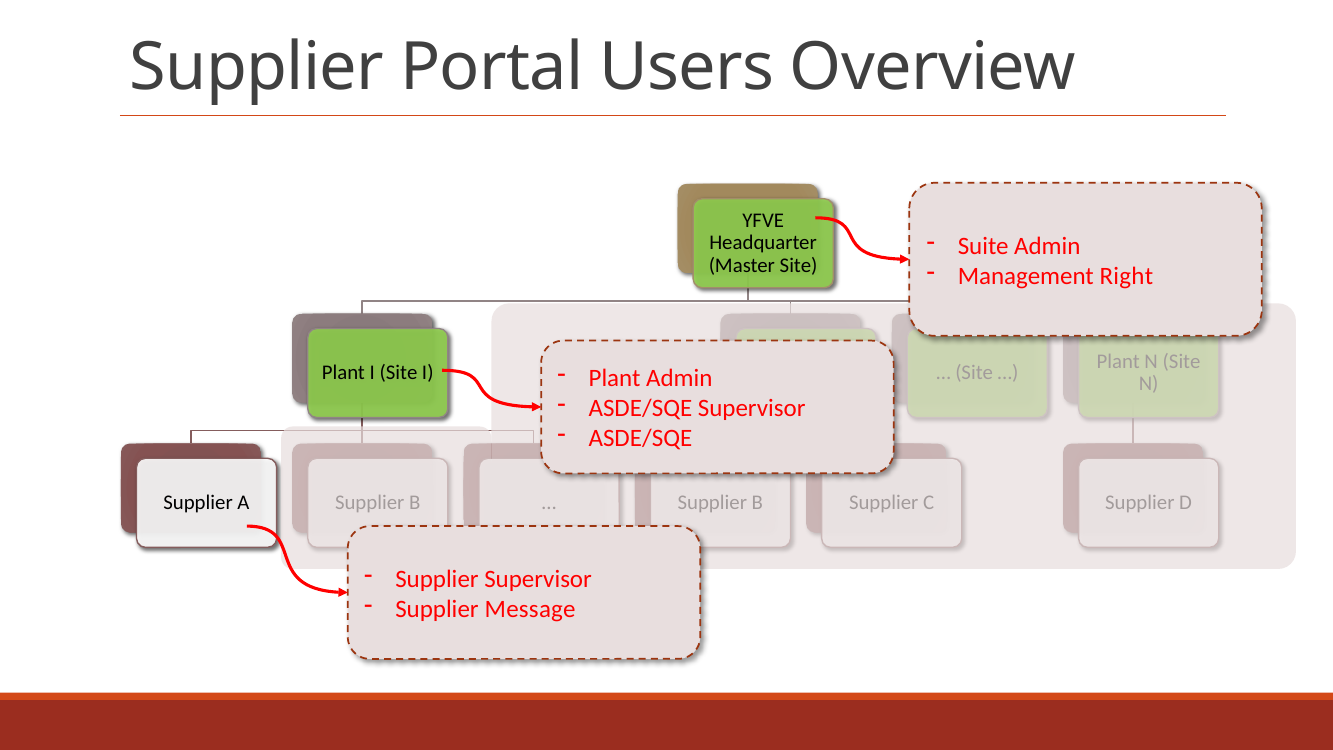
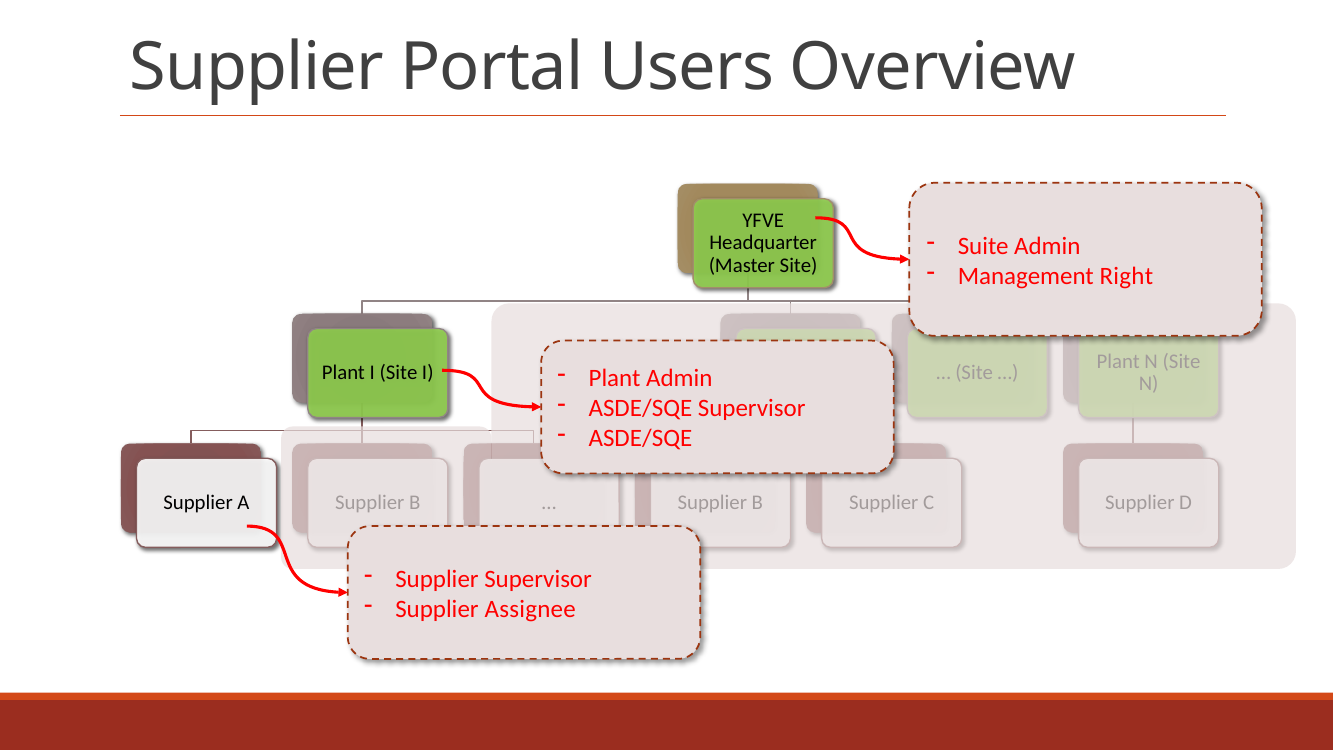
Message: Message -> Assignee
